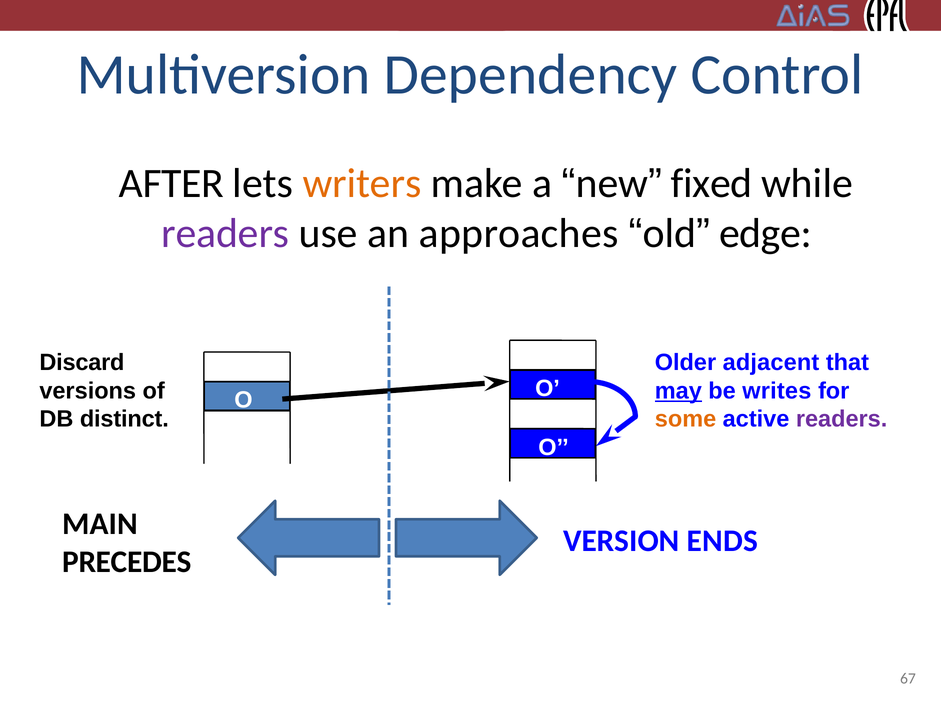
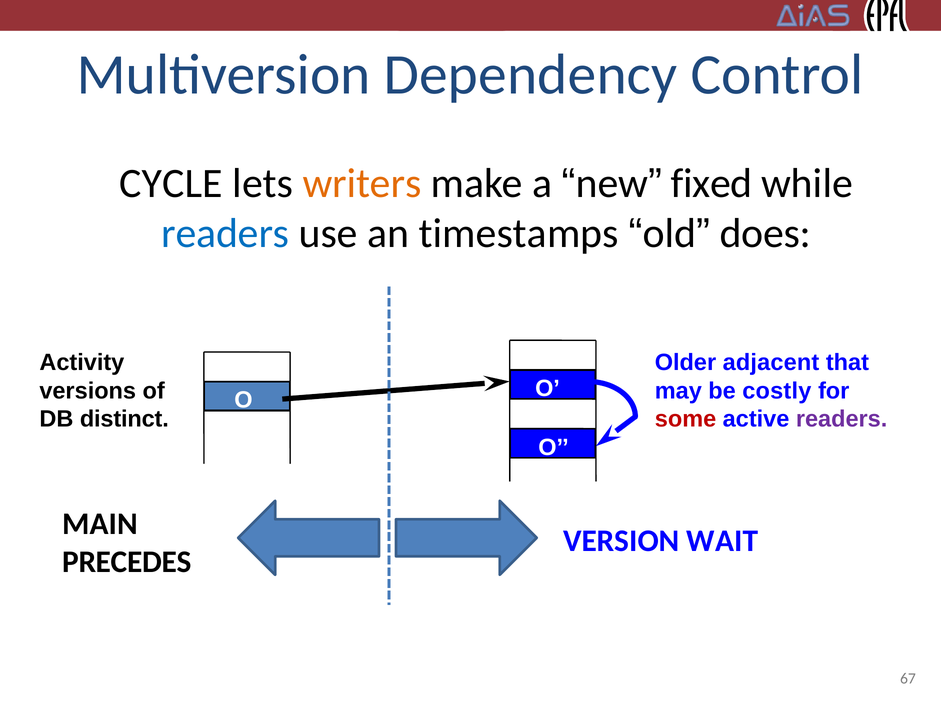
AFTER: AFTER -> CYCLE
readers at (225, 233) colour: purple -> blue
approaches: approaches -> timestamps
edge: edge -> does
Discard: Discard -> Activity
may underline: present -> none
writes: writes -> costly
some colour: orange -> red
ENDS: ENDS -> WAIT
